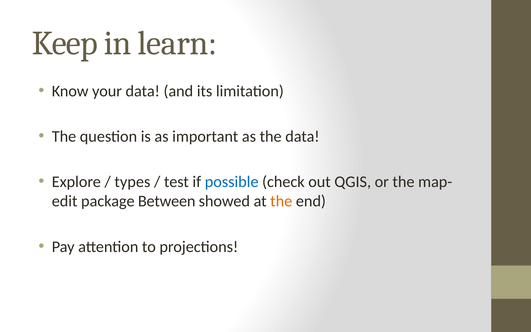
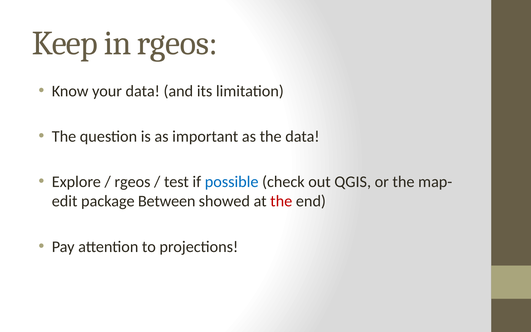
in learn: learn -> rgeos
types at (132, 182): types -> rgeos
the at (281, 201) colour: orange -> red
